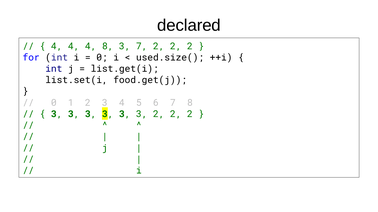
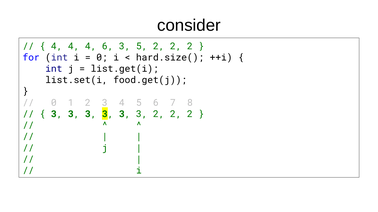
declared: declared -> consider
4 8: 8 -> 6
3 7: 7 -> 5
used.size(: used.size( -> hard.size(
